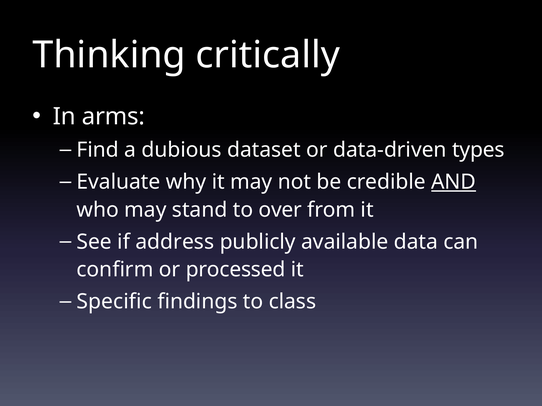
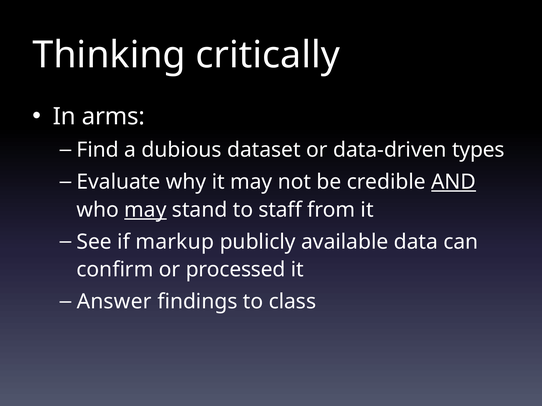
may at (145, 210) underline: none -> present
over: over -> staff
address: address -> markup
Specific: Specific -> Answer
